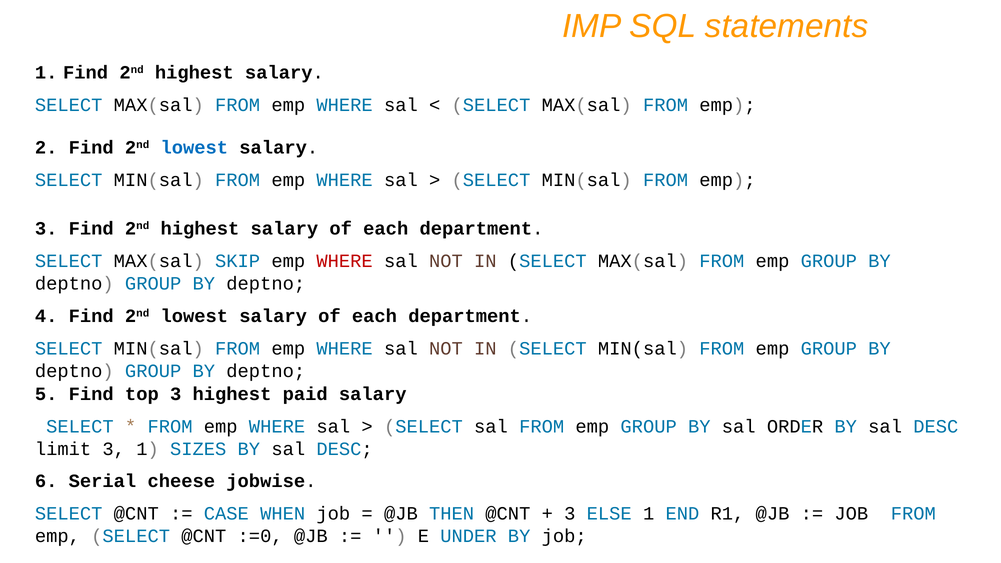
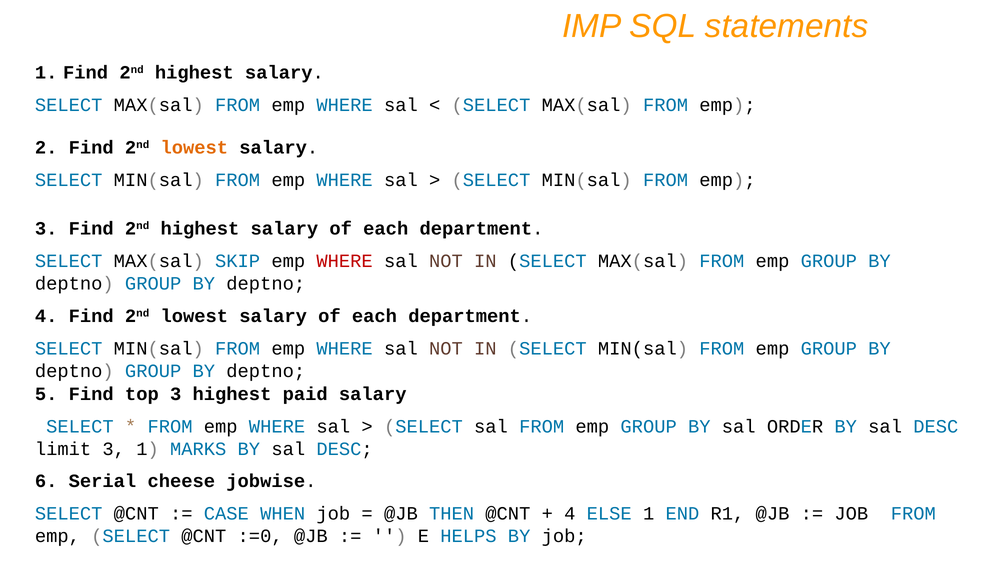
lowest at (194, 148) colour: blue -> orange
SIZES: SIZES -> MARKS
3 at (570, 514): 3 -> 4
UNDER: UNDER -> HELPS
